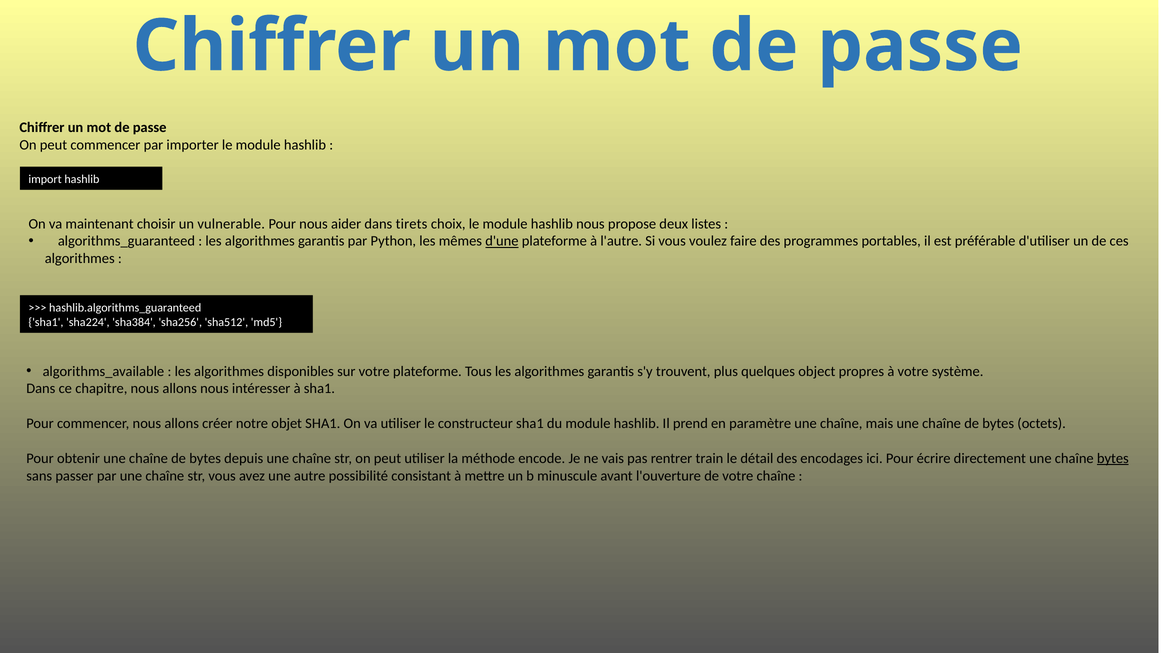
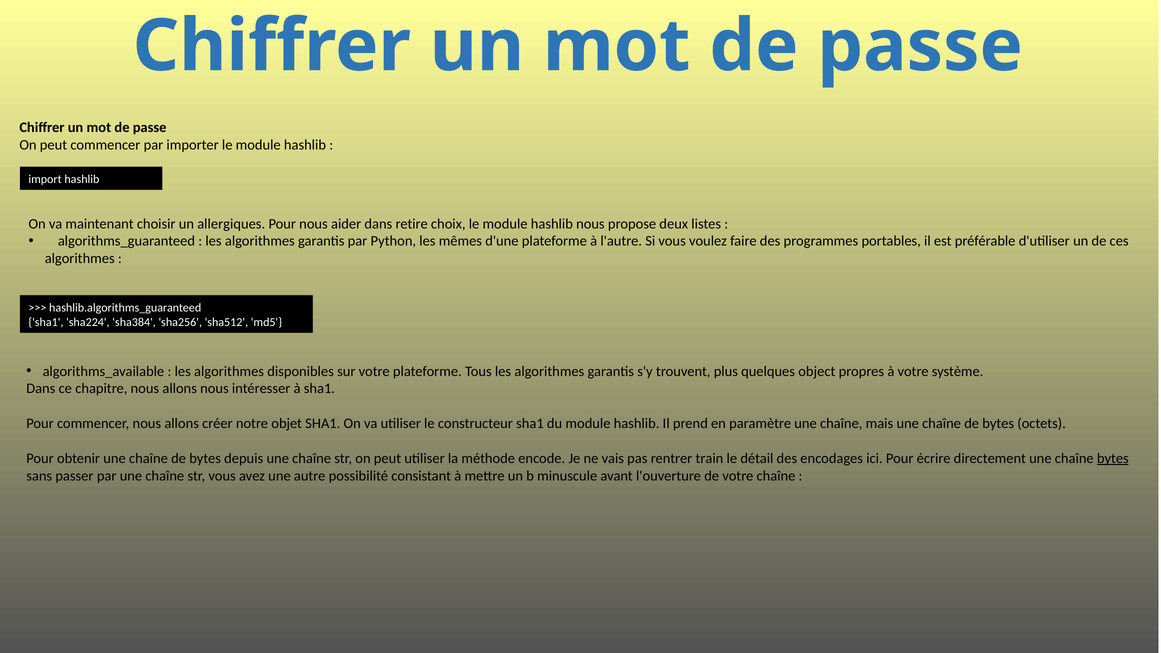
vulnerable: vulnerable -> allergiques
tirets: tirets -> retire
d'une underline: present -> none
